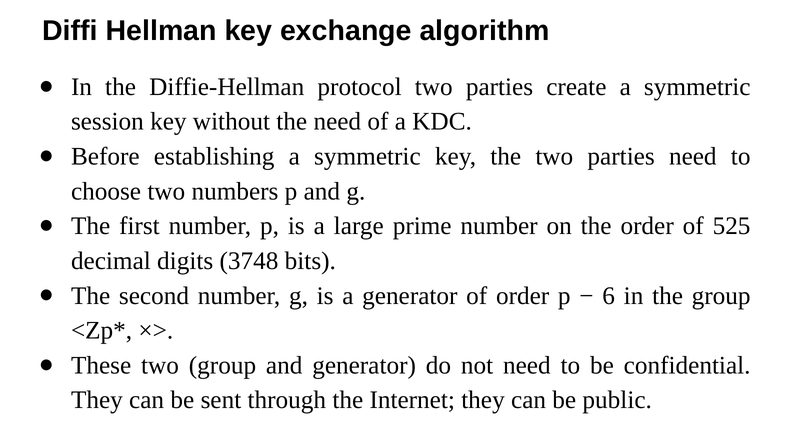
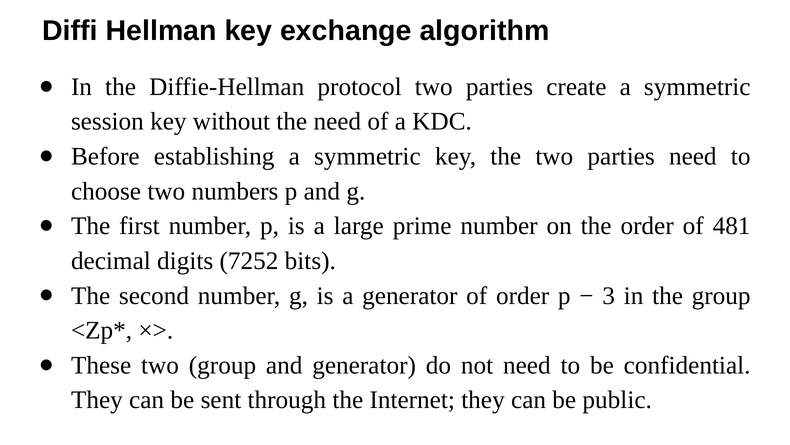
525: 525 -> 481
3748: 3748 -> 7252
6: 6 -> 3
